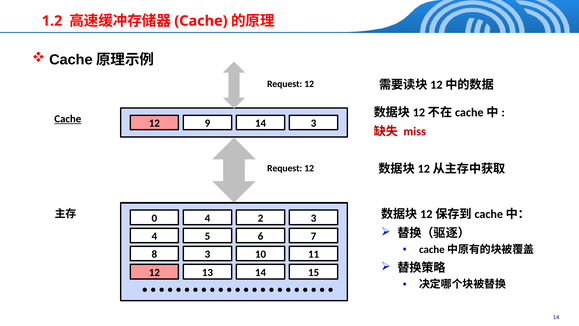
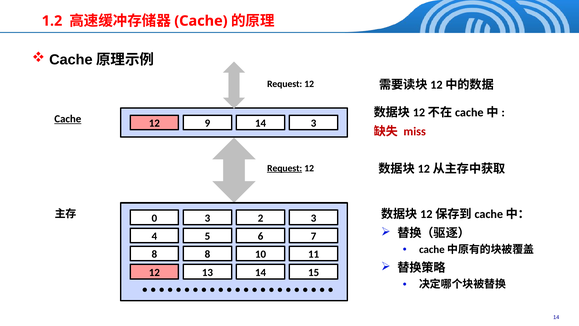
Request at (285, 168) underline: none -> present
0 4: 4 -> 3
8 3: 3 -> 8
